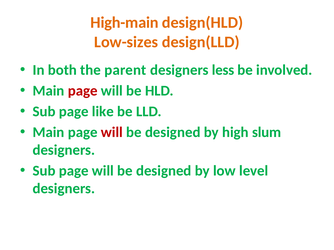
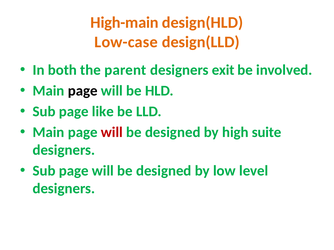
Low-sizes: Low-sizes -> Low-case
less: less -> exit
page at (83, 91) colour: red -> black
slum: slum -> suite
